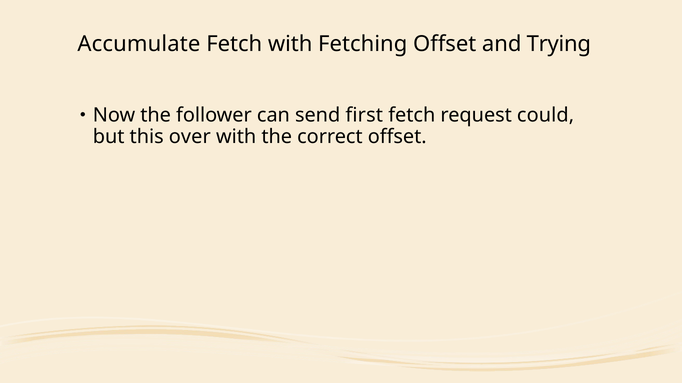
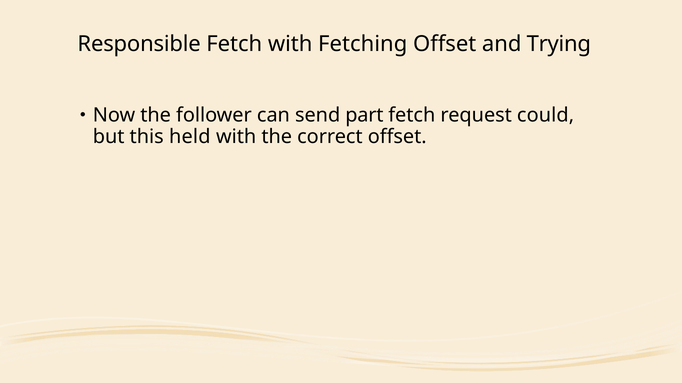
Accumulate: Accumulate -> Responsible
first: first -> part
over: over -> held
